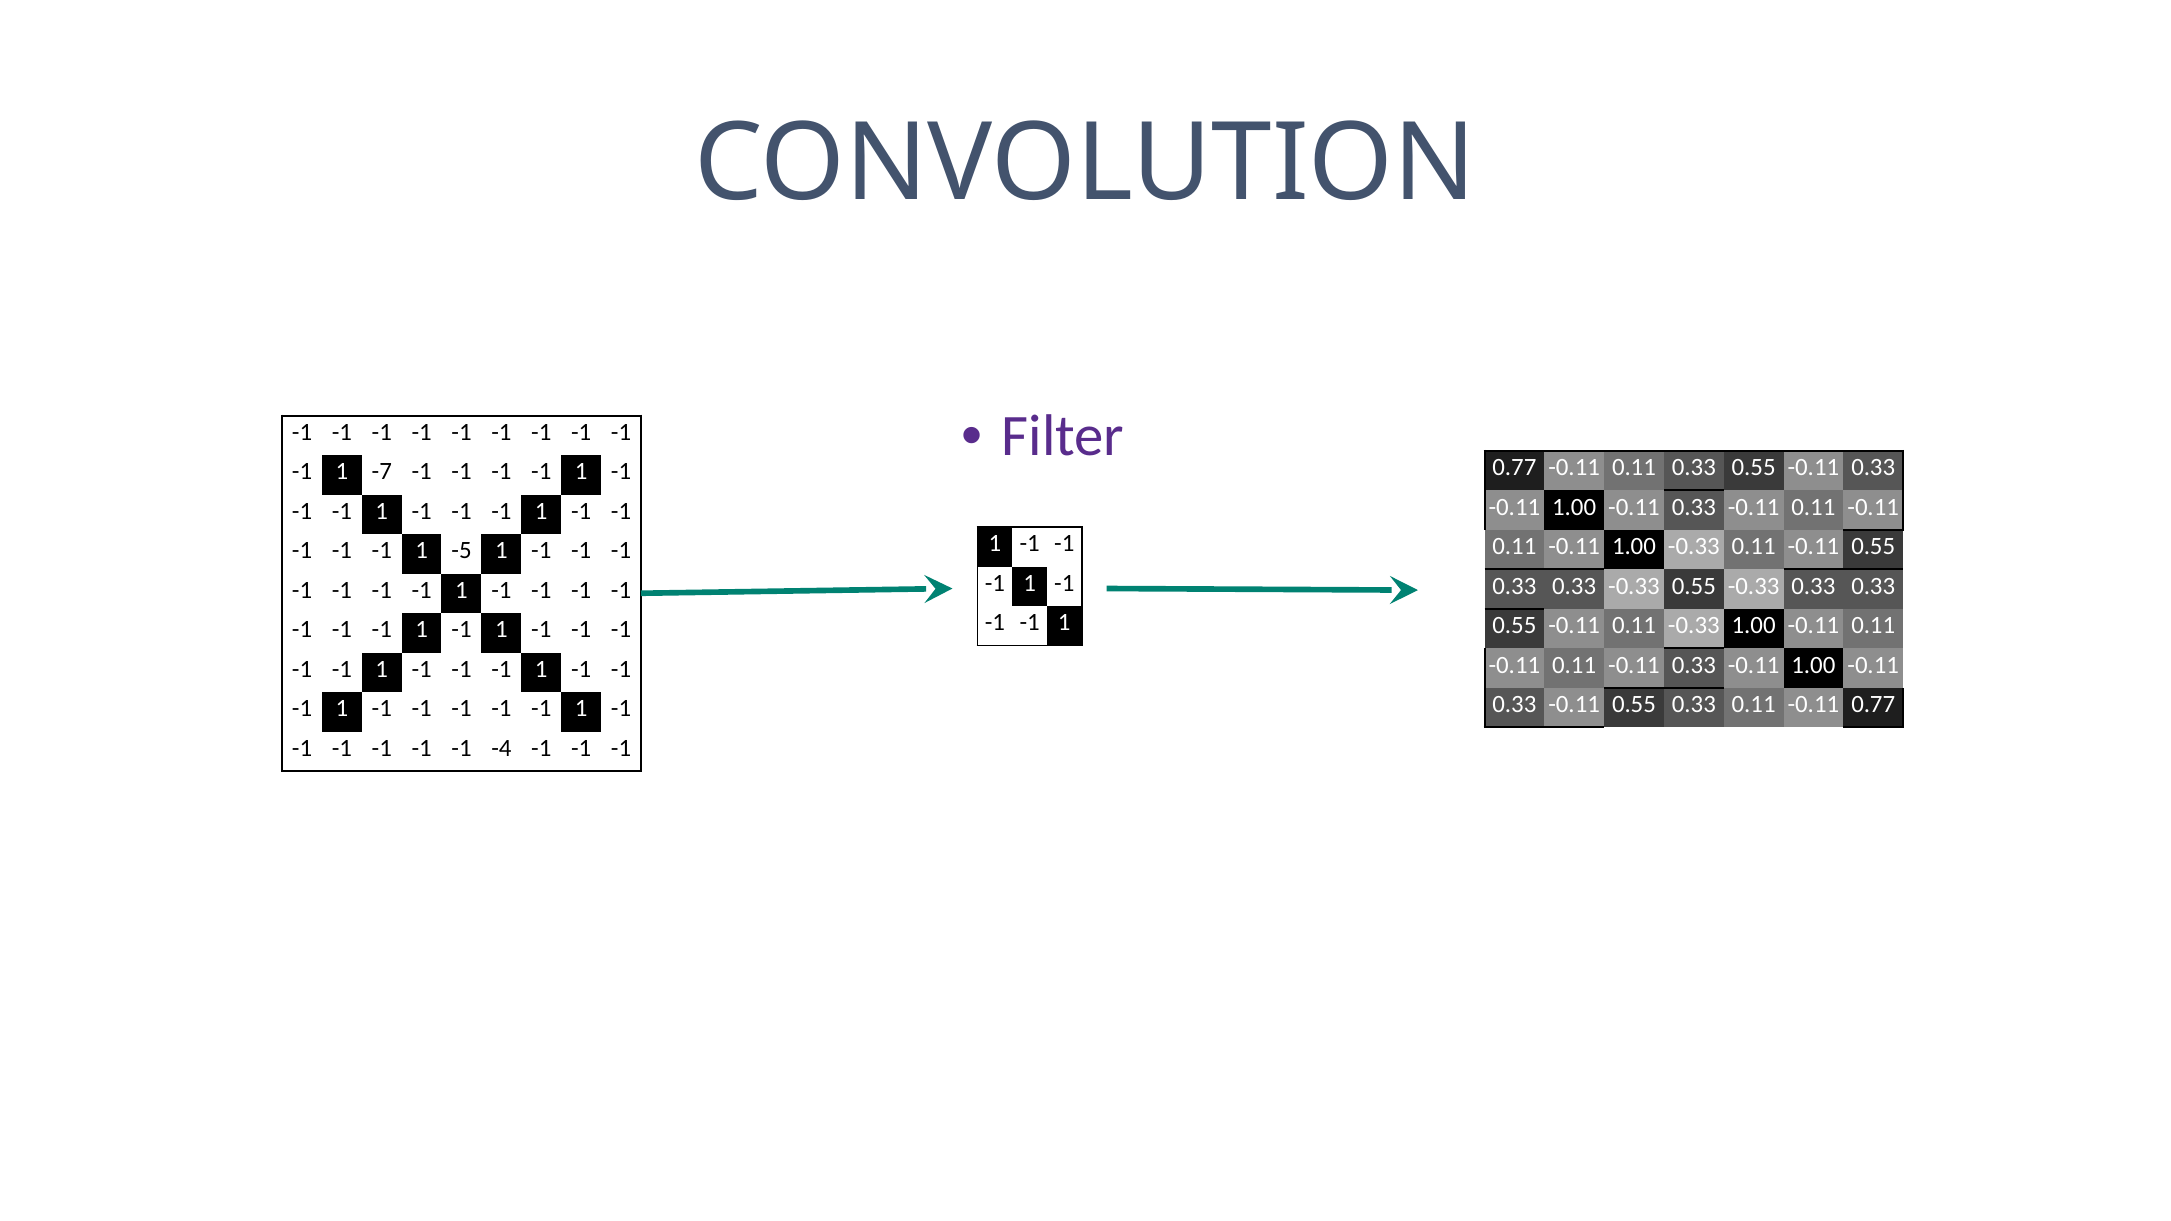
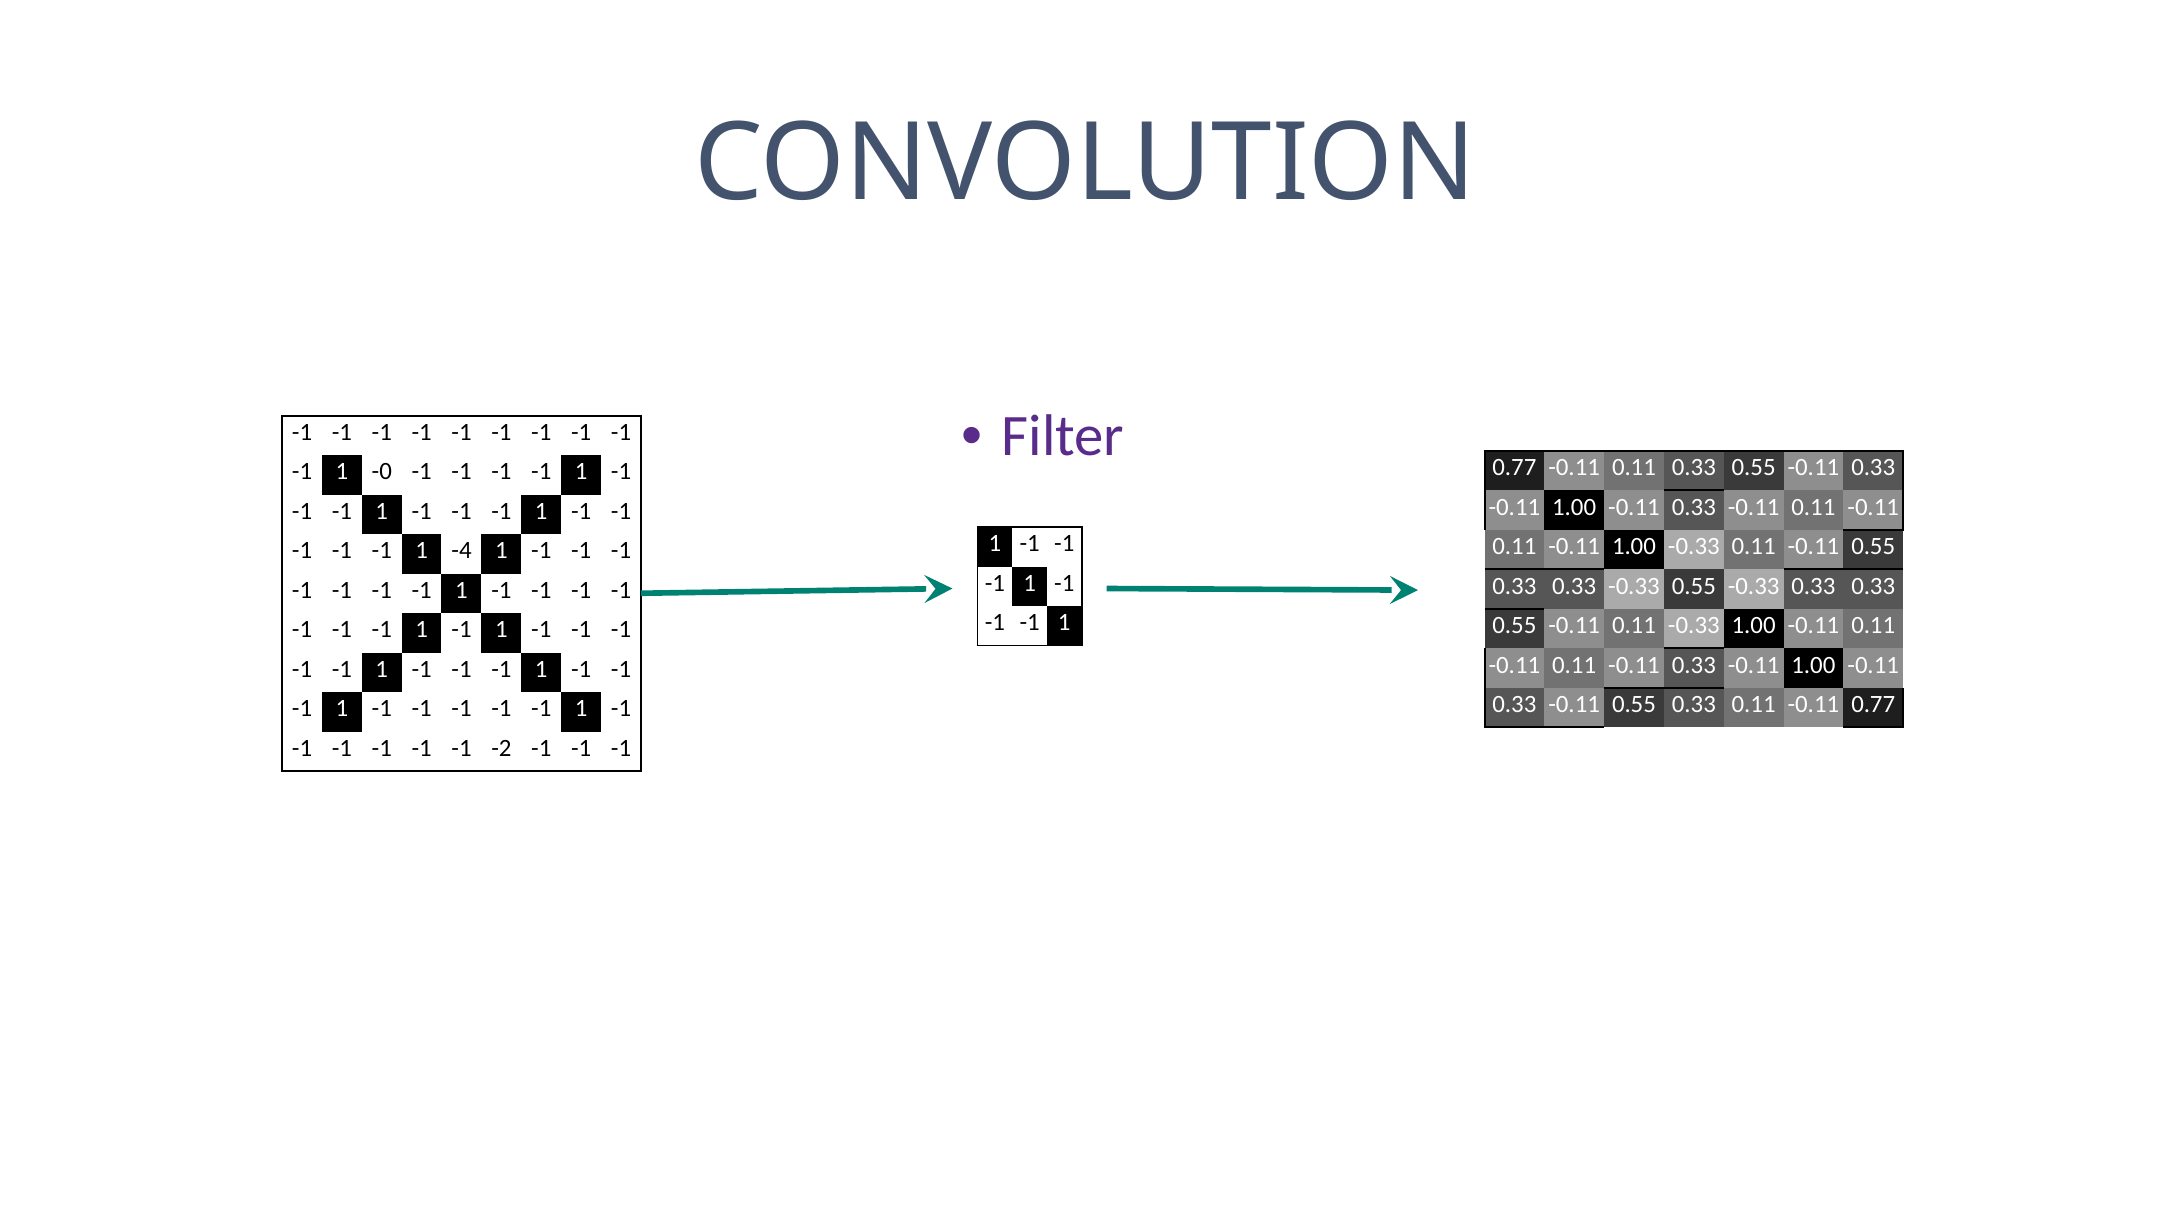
-7: -7 -> -0
-5: -5 -> -4
-4: -4 -> -2
